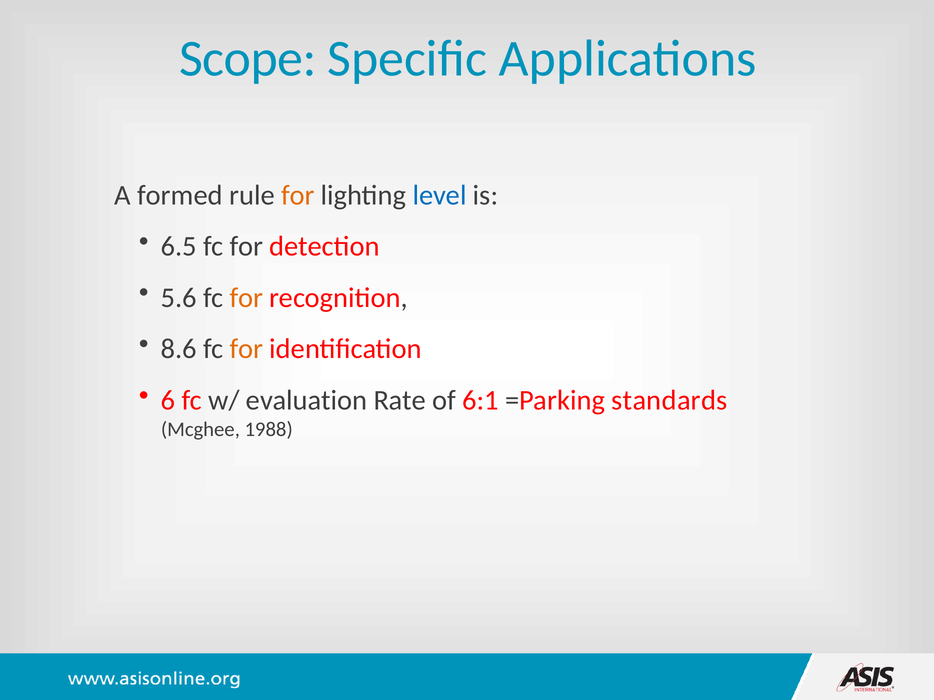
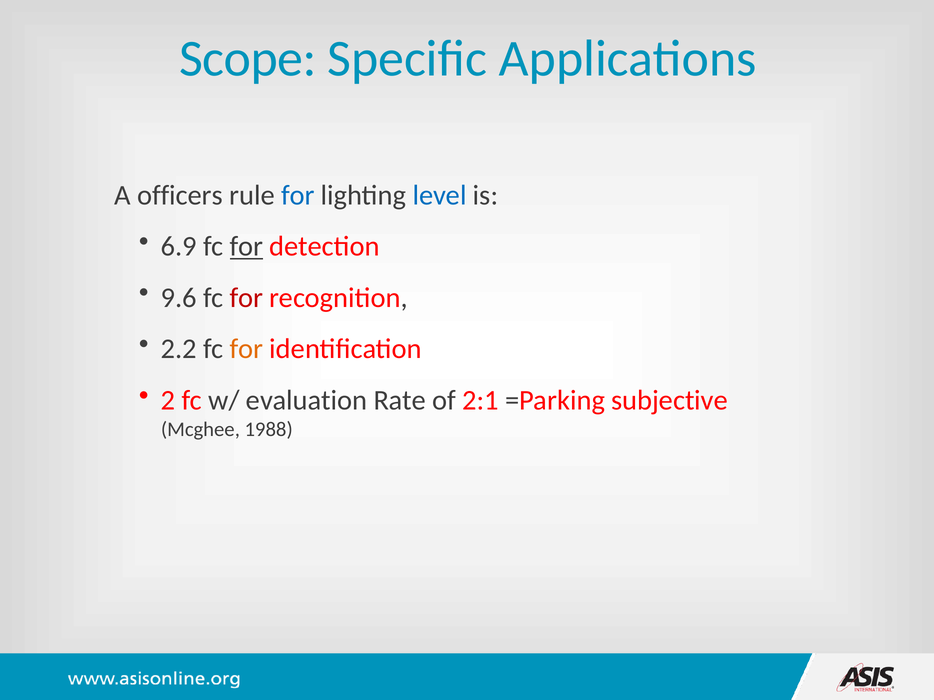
formed: formed -> officers
for at (298, 195) colour: orange -> blue
6.5: 6.5 -> 6.9
for at (246, 247) underline: none -> present
5.6: 5.6 -> 9.6
for at (246, 298) colour: orange -> red
8.6: 8.6 -> 2.2
6: 6 -> 2
6:1: 6:1 -> 2:1
standards: standards -> subjective
